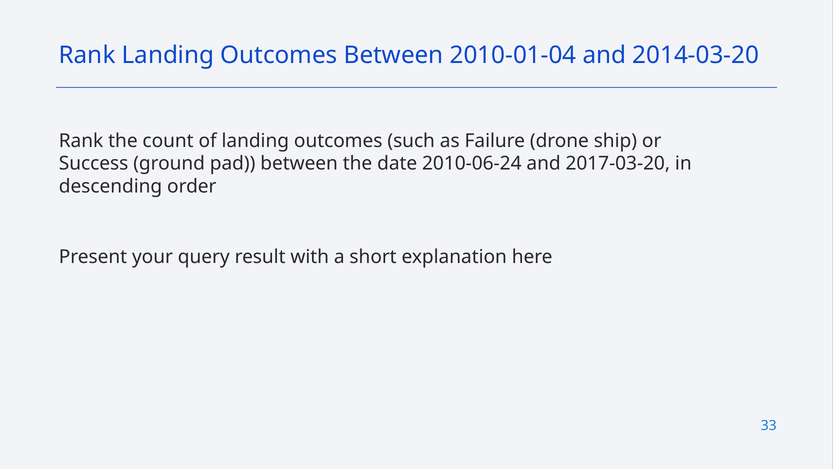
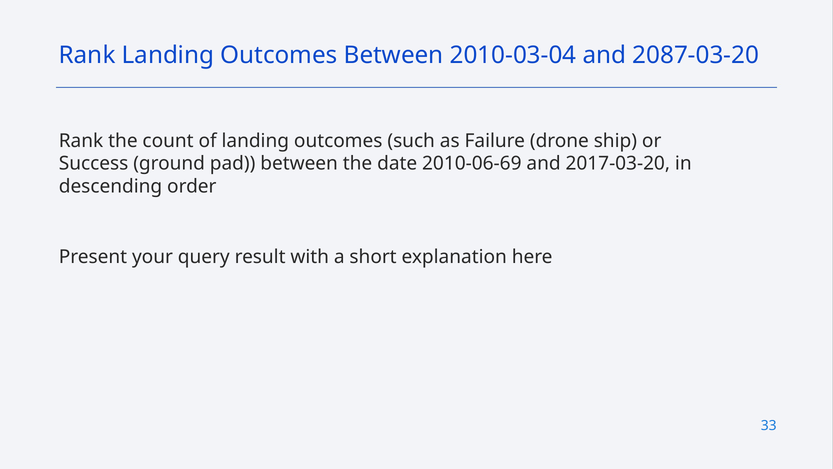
2010-01-04: 2010-01-04 -> 2010-03-04
2014-03-20: 2014-03-20 -> 2087-03-20
2010-06-24: 2010-06-24 -> 2010-06-69
